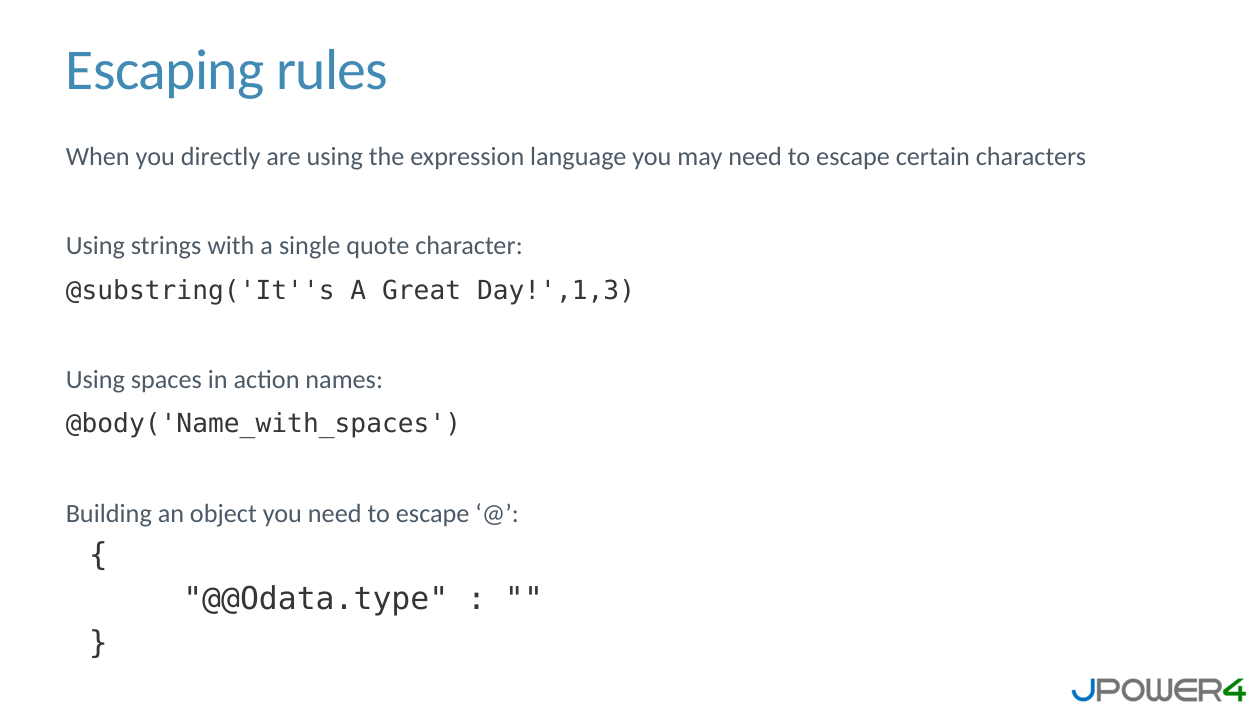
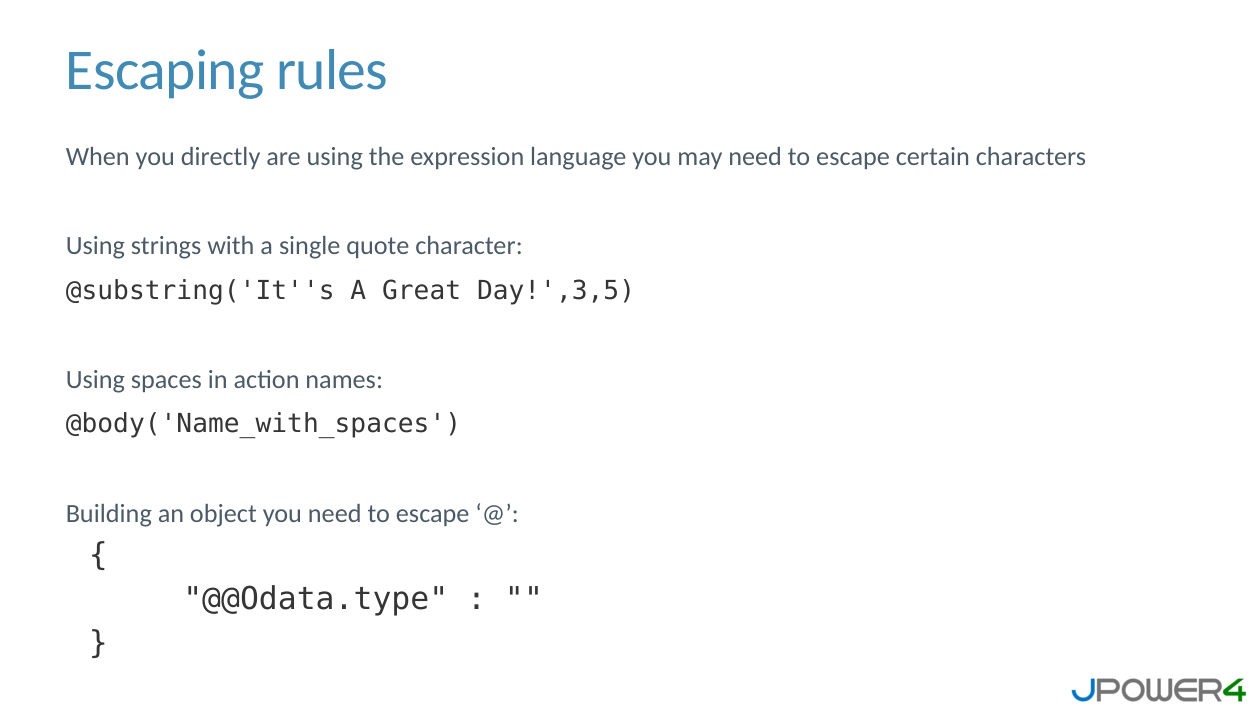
Day!',1,3: Day!',1,3 -> Day!',3,5
